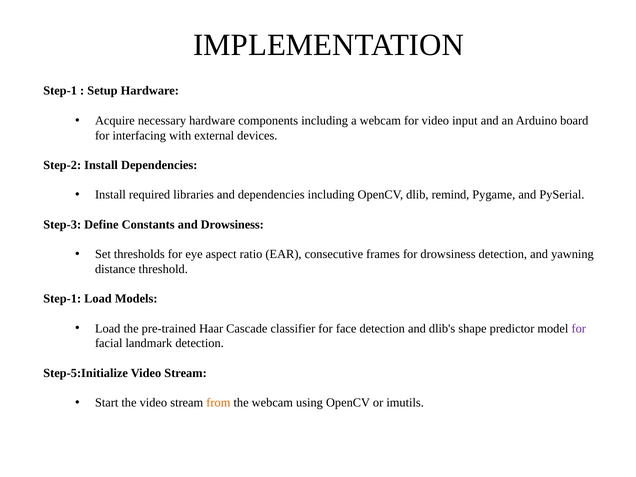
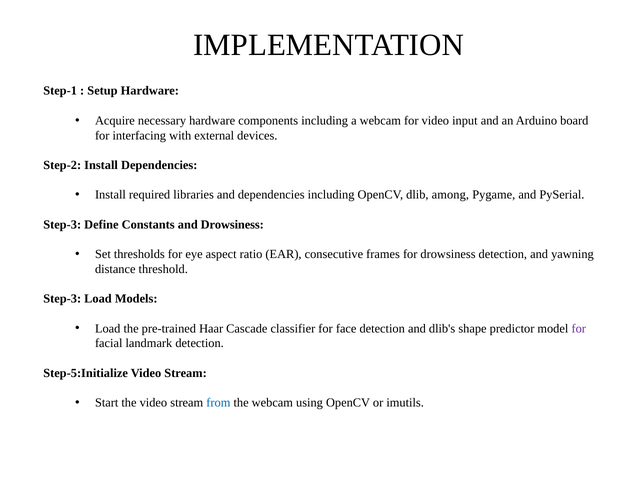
remind: remind -> among
Step-1 at (62, 299): Step-1 -> Step-3
from colour: orange -> blue
